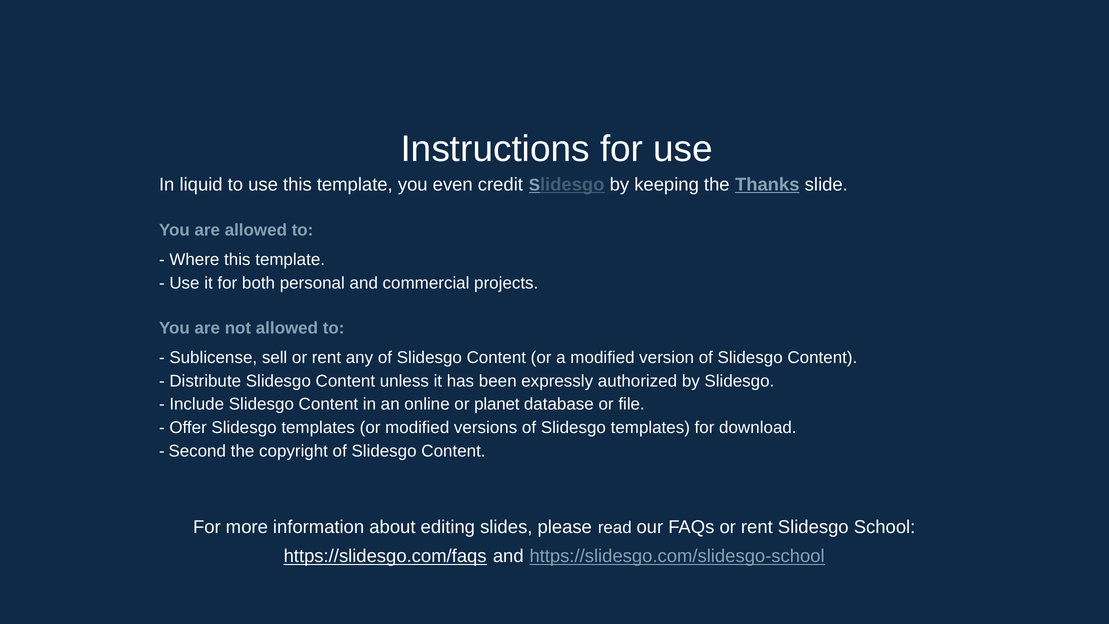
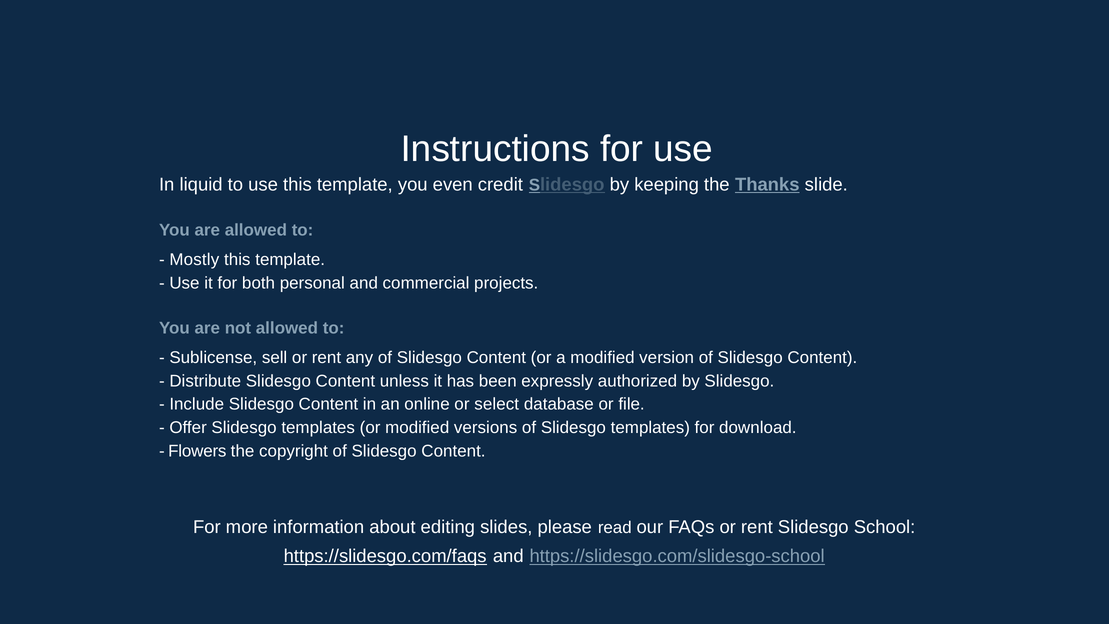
Where: Where -> Mostly
planet: planet -> select
Second: Second -> Flowers
